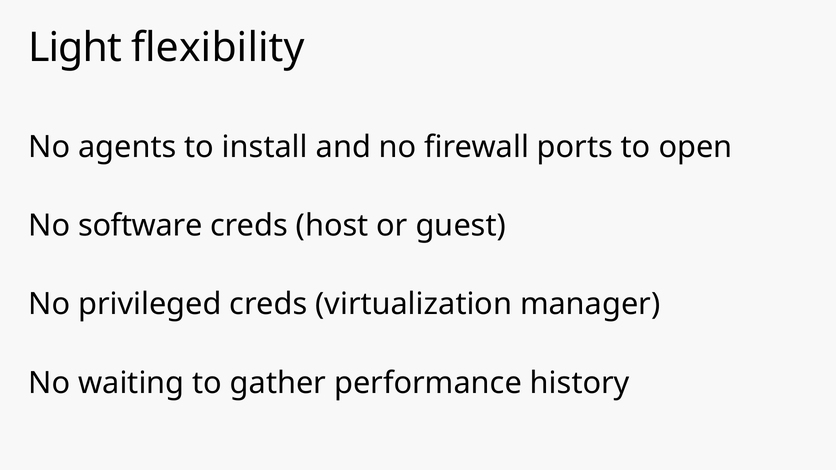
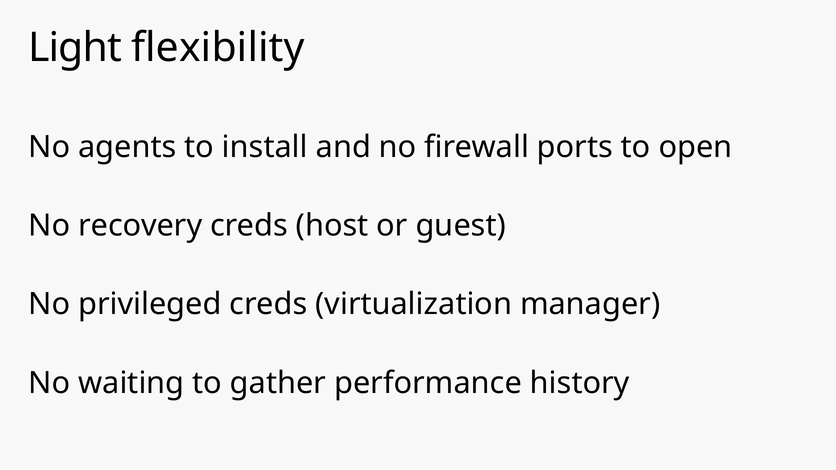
software: software -> recovery
